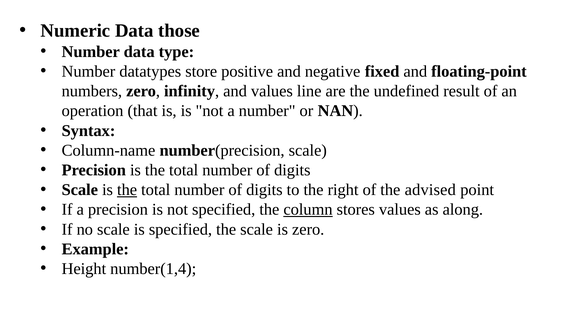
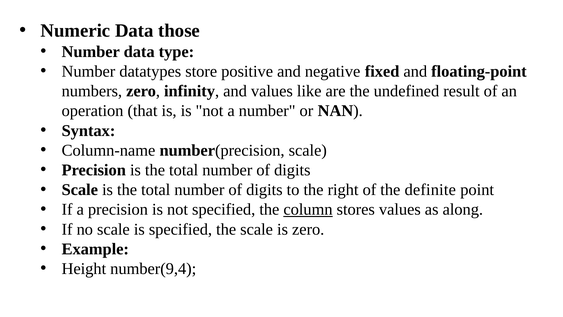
line: line -> like
the at (127, 190) underline: present -> none
advised: advised -> definite
number(1,4: number(1,4 -> number(9,4
